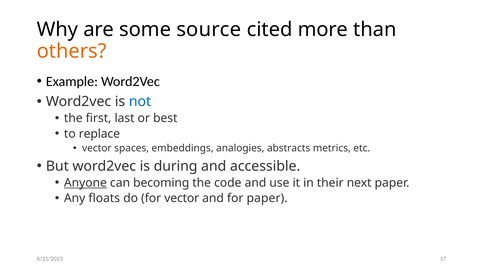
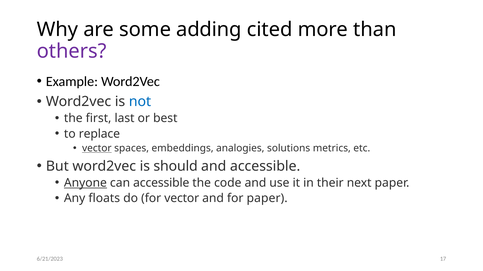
source: source -> adding
others colour: orange -> purple
vector at (97, 149) underline: none -> present
abstracts: abstracts -> solutions
during: during -> should
can becoming: becoming -> accessible
